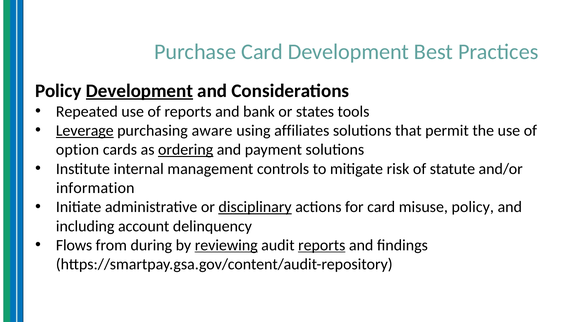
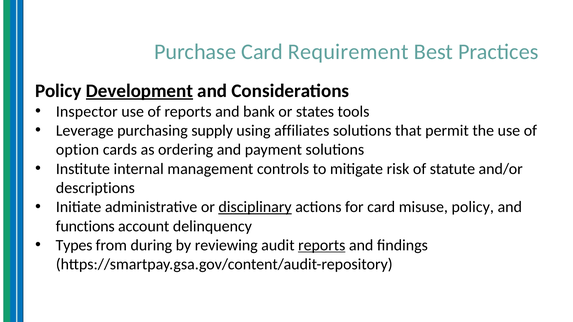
Card Development: Development -> Requirement
Repeated: Repeated -> Inspector
Leverage underline: present -> none
aware: aware -> supply
ordering underline: present -> none
information: information -> descriptions
including: including -> functions
Flows: Flows -> Types
reviewing underline: present -> none
